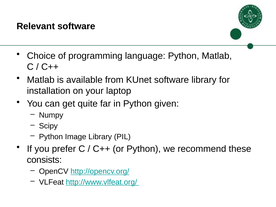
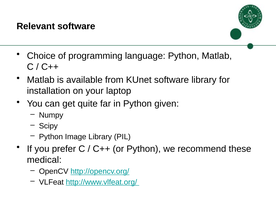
consists: consists -> medical
